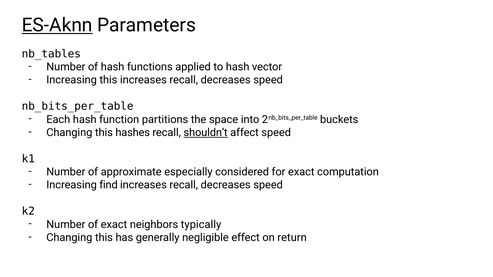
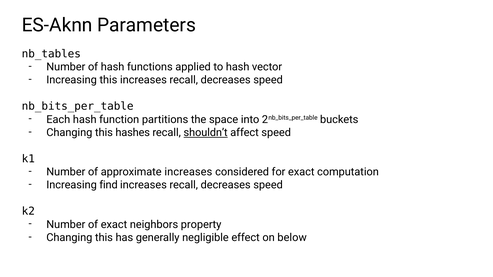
ES-Aknn underline: present -> none
approximate especially: especially -> increases
typically: typically -> property
return: return -> below
